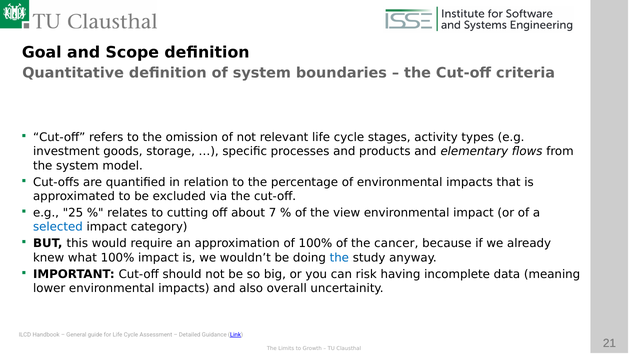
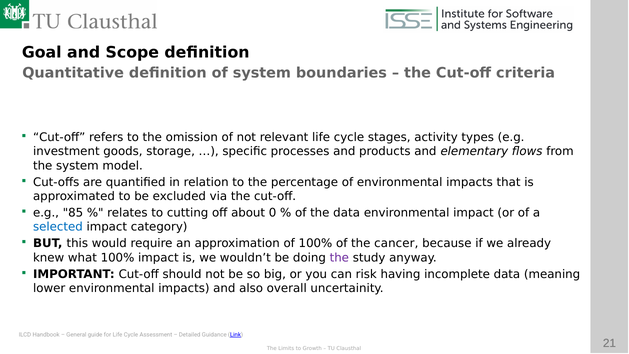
25: 25 -> 85
7: 7 -> 0
the view: view -> data
the at (339, 258) colour: blue -> purple
